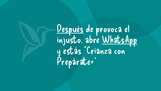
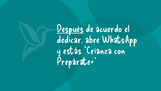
provoca: provoca -> acuerdo
injusto: injusto -> dedicar
WhatsApp underline: present -> none
